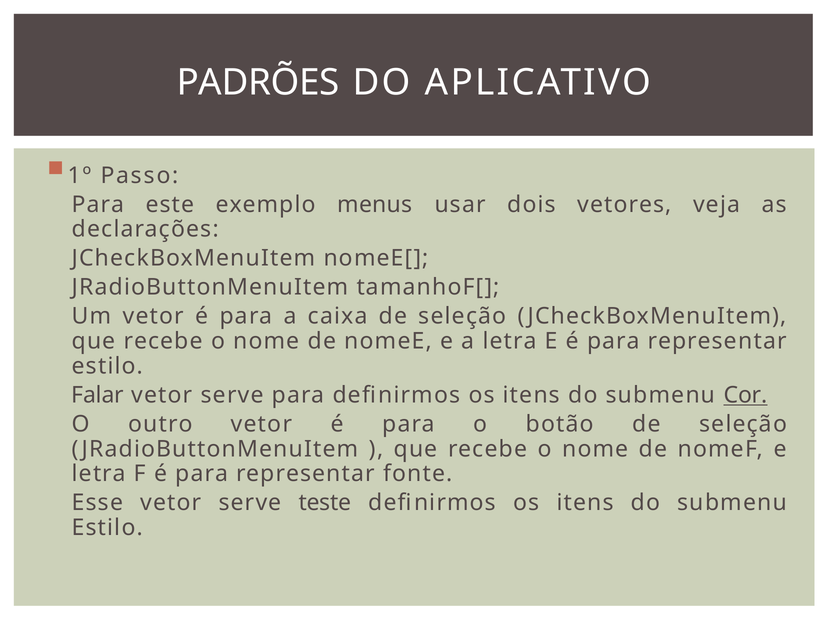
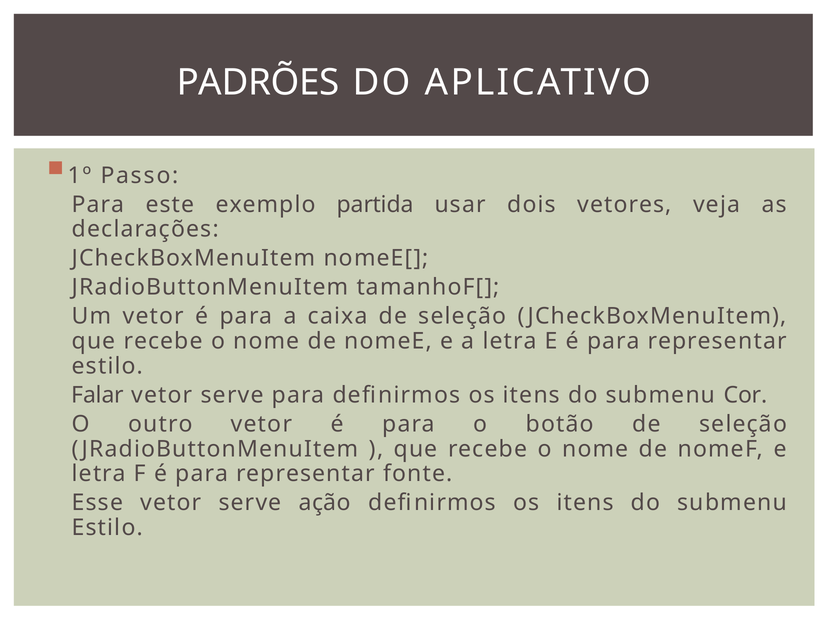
menus: menus -> partida
Cor underline: present -> none
teste: teste -> ação
